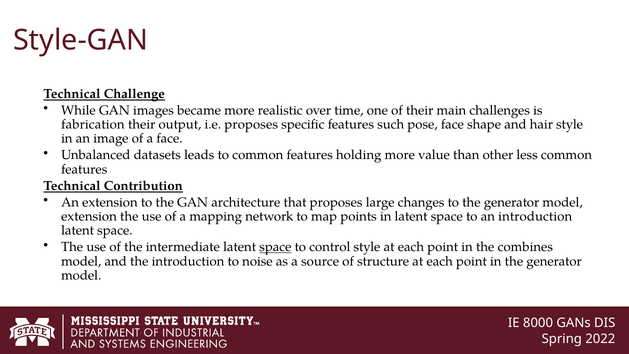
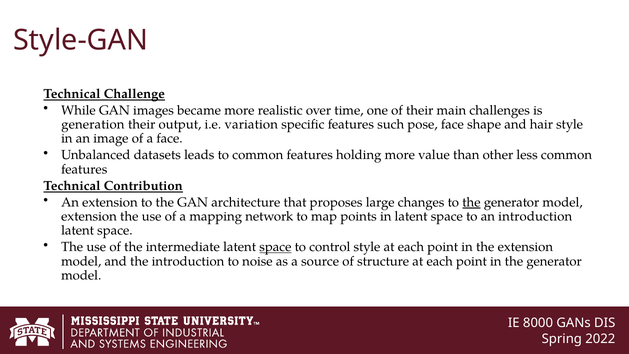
fabrication: fabrication -> generation
i.e proposes: proposes -> variation
the at (471, 202) underline: none -> present
the combines: combines -> extension
